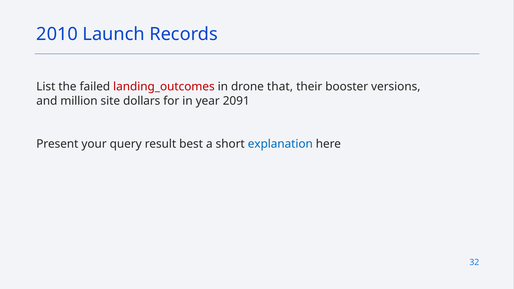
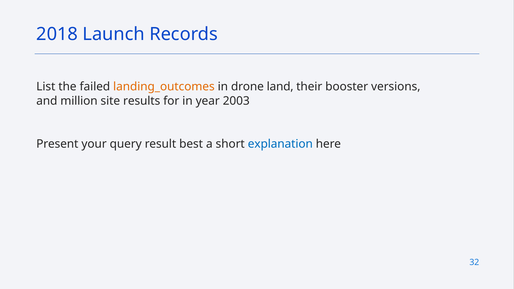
2010: 2010 -> 2018
landing_outcomes colour: red -> orange
that: that -> land
dollars: dollars -> results
2091: 2091 -> 2003
